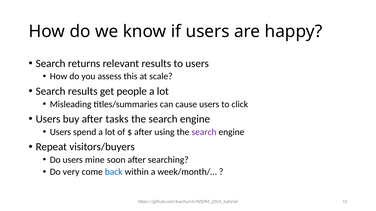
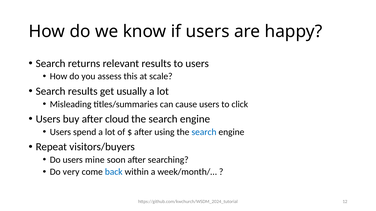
people: people -> usually
tasks: tasks -> cloud
search at (204, 132) colour: purple -> blue
